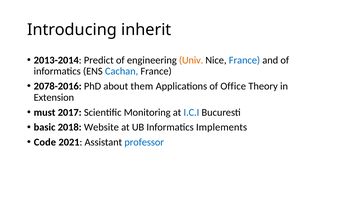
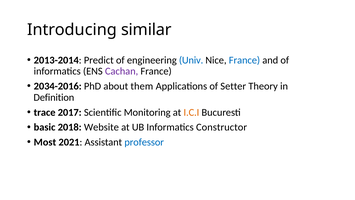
inherit: inherit -> similar
Univ colour: orange -> blue
Cachan colour: blue -> purple
2078-2016: 2078-2016 -> 2034-2016
Office: Office -> Setter
Extension: Extension -> Definition
must: must -> trace
I.C.I colour: blue -> orange
Implements: Implements -> Constructor
Code: Code -> Most
